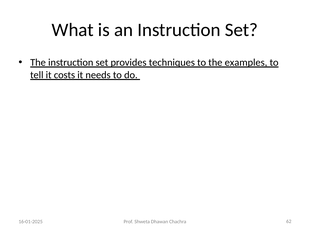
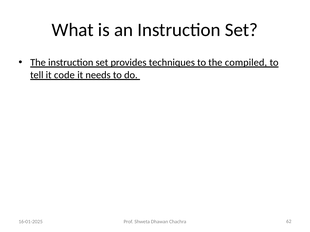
examples: examples -> compiled
costs: costs -> code
